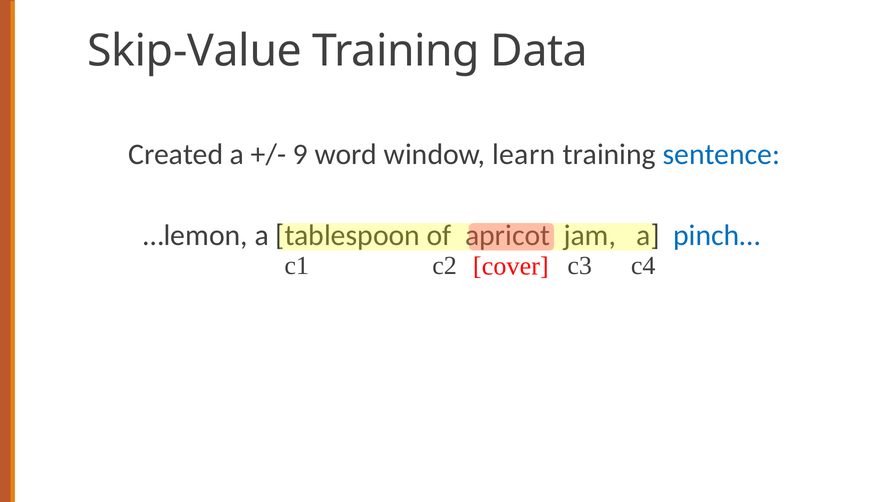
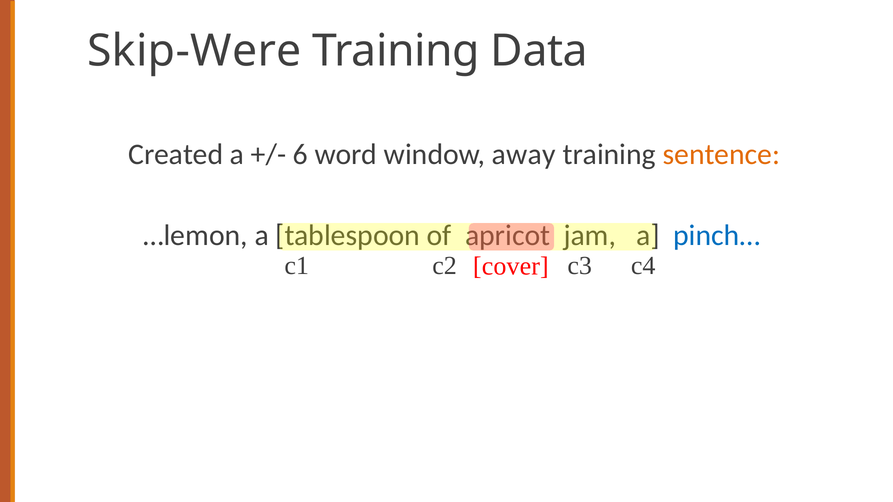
Skip-Value: Skip-Value -> Skip-Were
9: 9 -> 6
learn: learn -> away
sentence colour: blue -> orange
